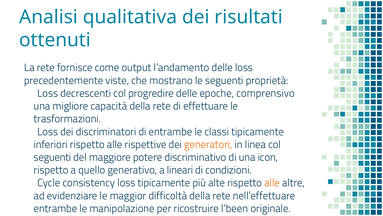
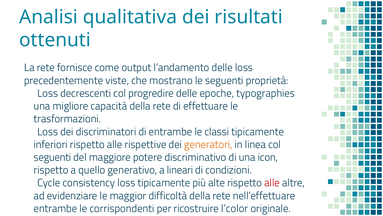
comprensivo: comprensivo -> typographies
alle at (272, 182) colour: orange -> red
manipolazione: manipolazione -> corrispondenti
l’been: l’been -> l’color
